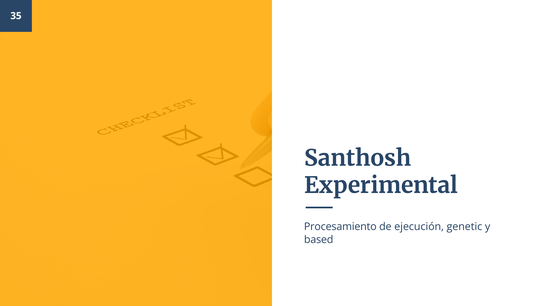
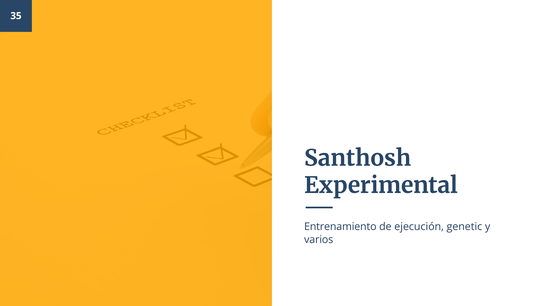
Procesamiento: Procesamiento -> Entrenamiento
based: based -> varios
